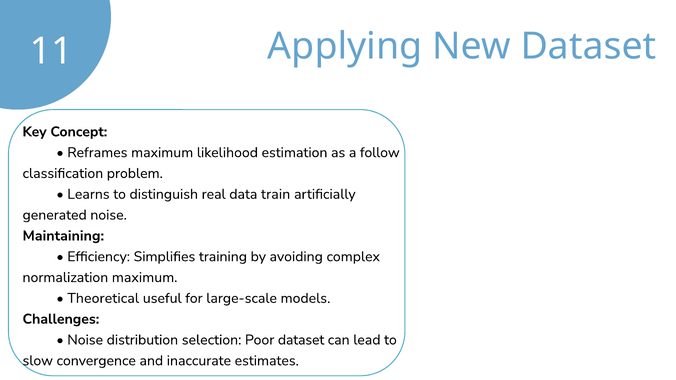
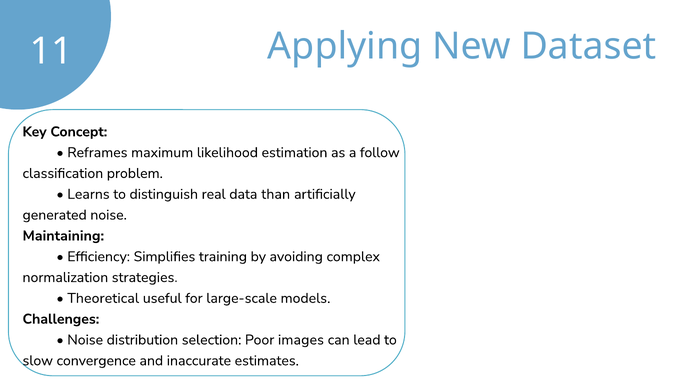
train: train -> than
normalization maximum: maximum -> strategies
Poor dataset: dataset -> images
